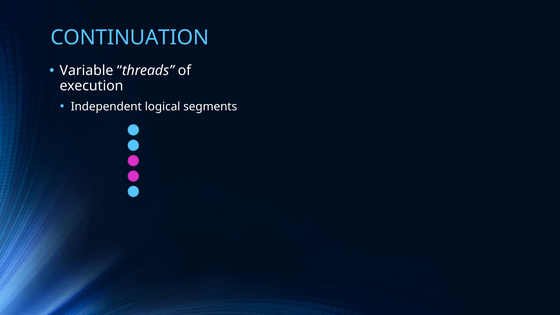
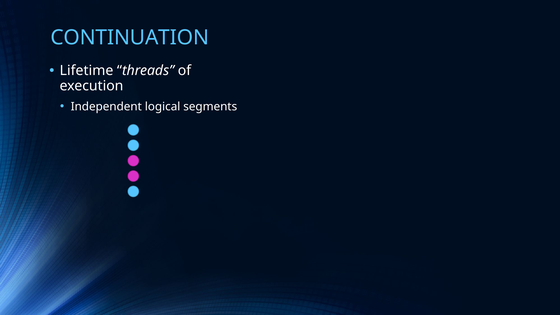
Variable: Variable -> Lifetime
